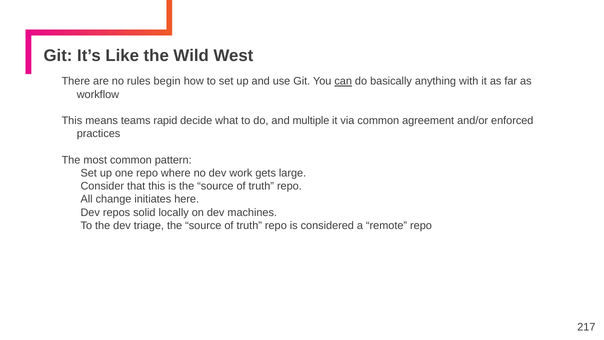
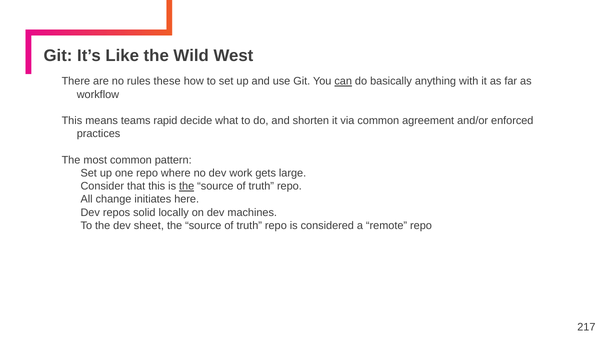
begin: begin -> these
multiple: multiple -> shorten
the at (187, 186) underline: none -> present
triage: triage -> sheet
